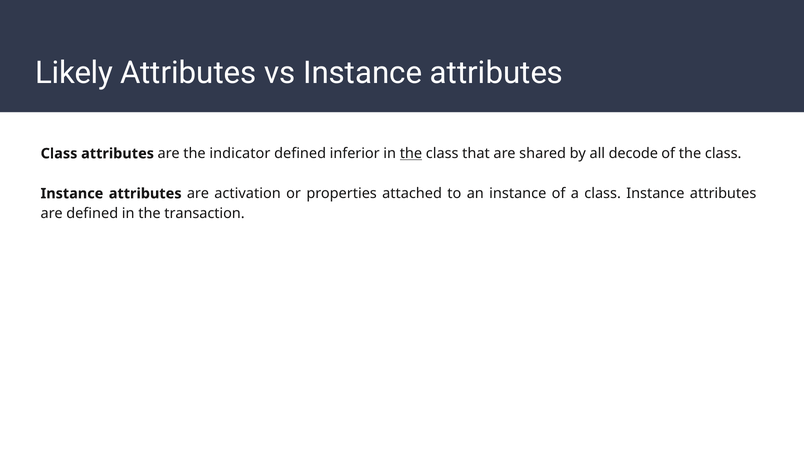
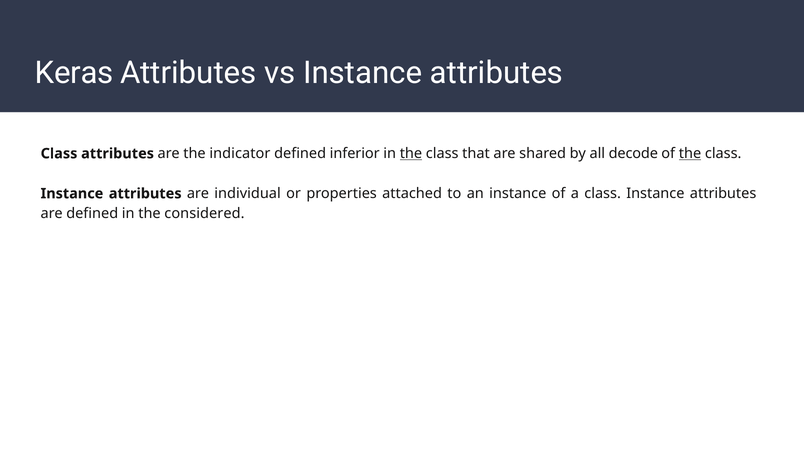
Likely: Likely -> Keras
the at (690, 154) underline: none -> present
activation: activation -> individual
transaction: transaction -> considered
